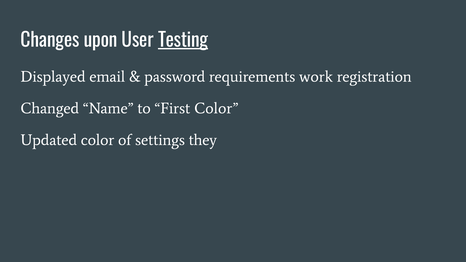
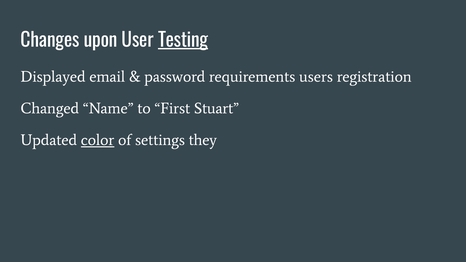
work: work -> users
First Color: Color -> Stuart
color at (98, 140) underline: none -> present
